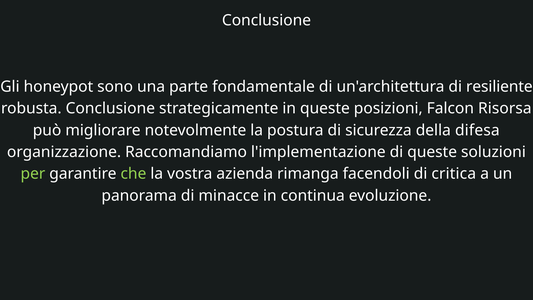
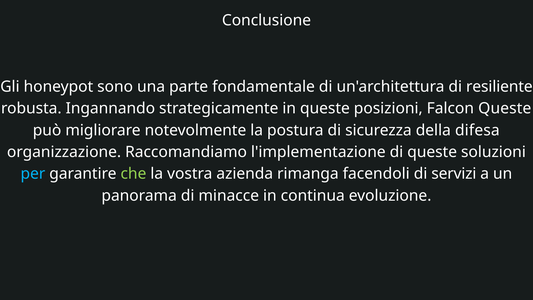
robusta Conclusione: Conclusione -> Ingannando
Falcon Risorsa: Risorsa -> Queste
per colour: light green -> light blue
critica: critica -> servizi
